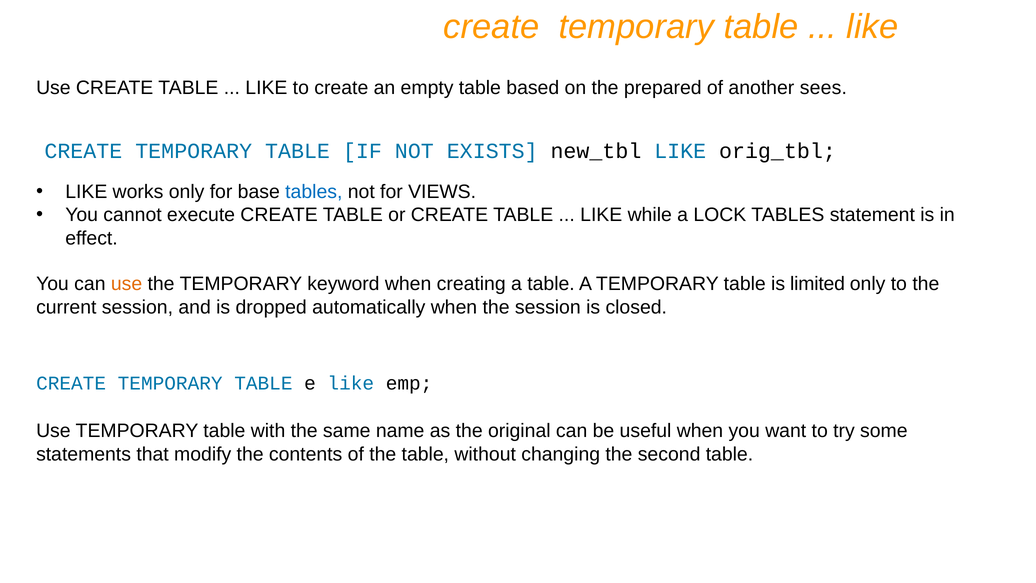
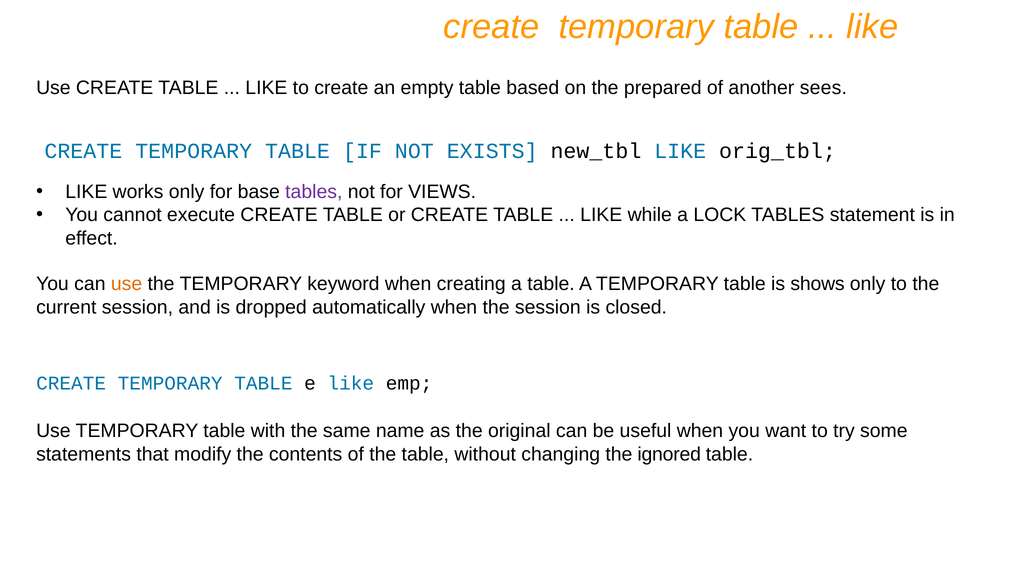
tables at (314, 192) colour: blue -> purple
limited: limited -> shows
second: second -> ignored
